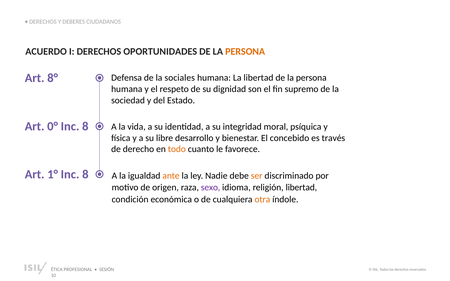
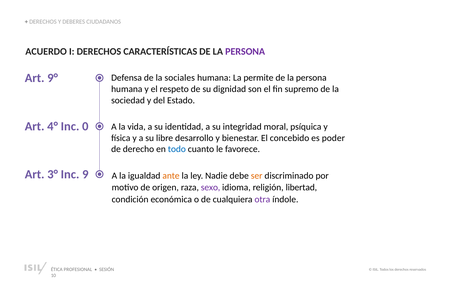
OPORTUNIDADES: OPORTUNIDADES -> CARACTERÍSTICAS
PERSONA at (245, 52) colour: orange -> purple
8°: 8° -> 9°
La libertad: libertad -> permite
0°: 0° -> 4°
8 at (85, 127): 8 -> 0
través: través -> poder
todo colour: orange -> blue
1°: 1° -> 3°
8 at (85, 175): 8 -> 9
otra colour: orange -> purple
